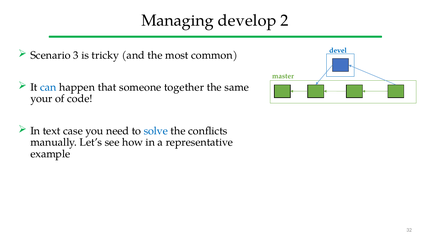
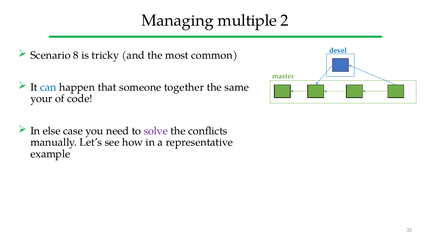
develop: develop -> multiple
3: 3 -> 8
text: text -> else
solve colour: blue -> purple
